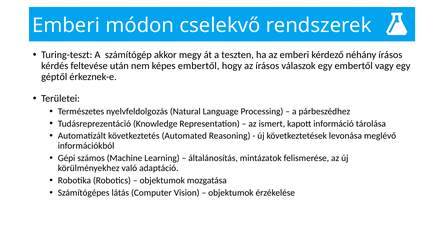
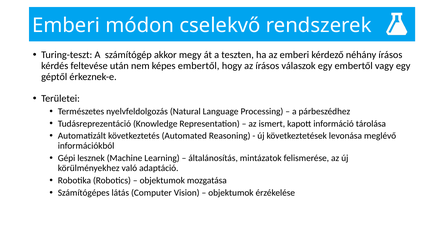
számos: számos -> lesznek
